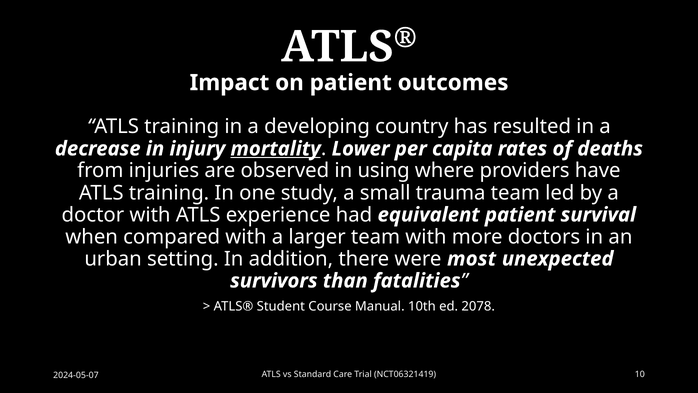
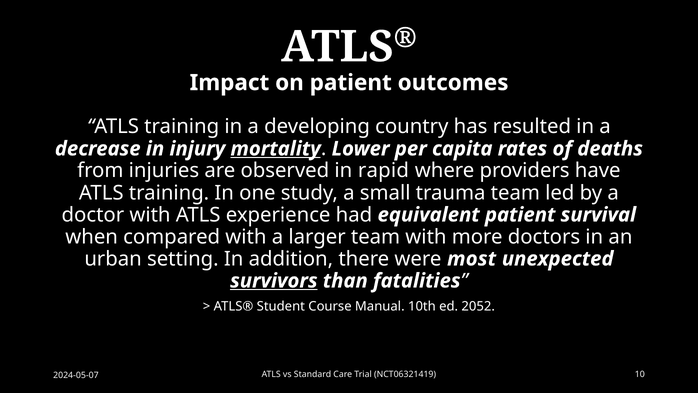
using: using -> rapid
survivors underline: none -> present
2078: 2078 -> 2052
